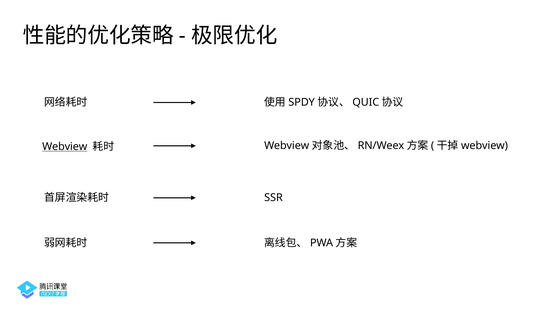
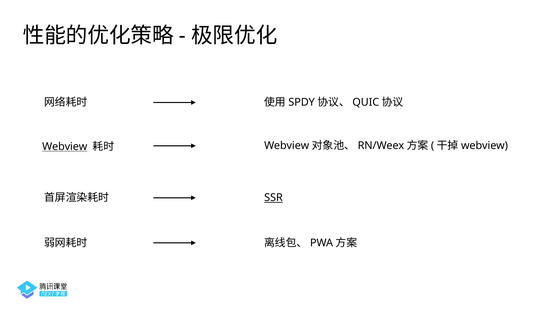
SSR underline: none -> present
